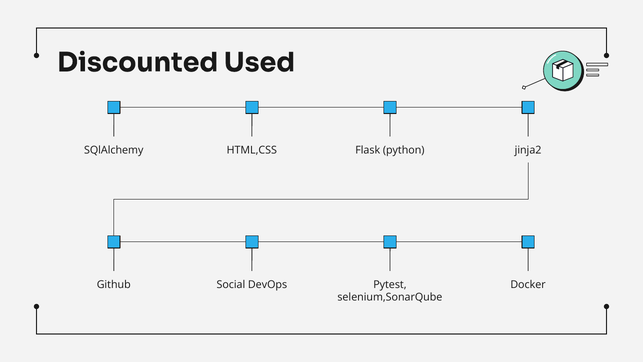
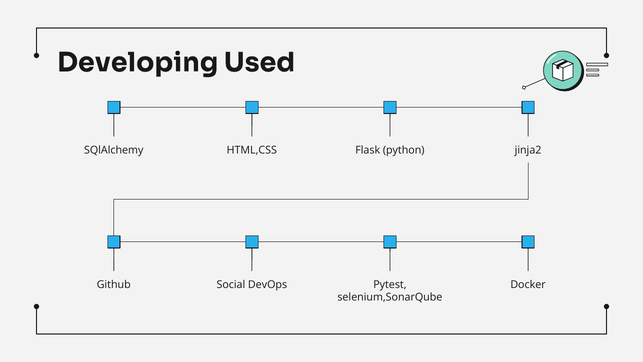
Discounted: Discounted -> Developing
